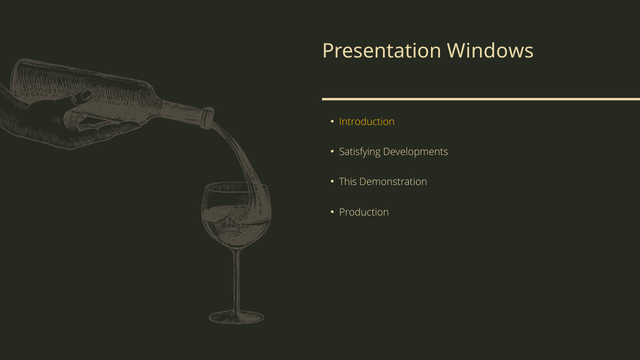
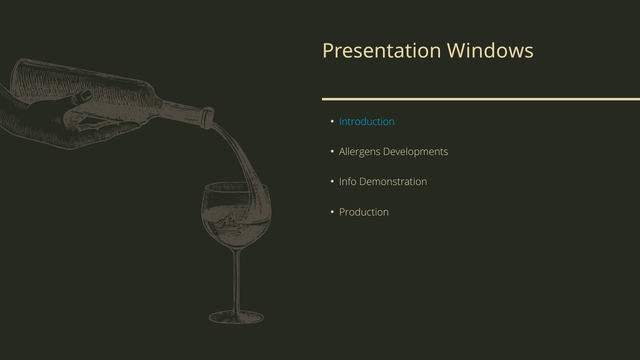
Introduction colour: yellow -> light blue
Satisfying: Satisfying -> Allergens
This: This -> Info
